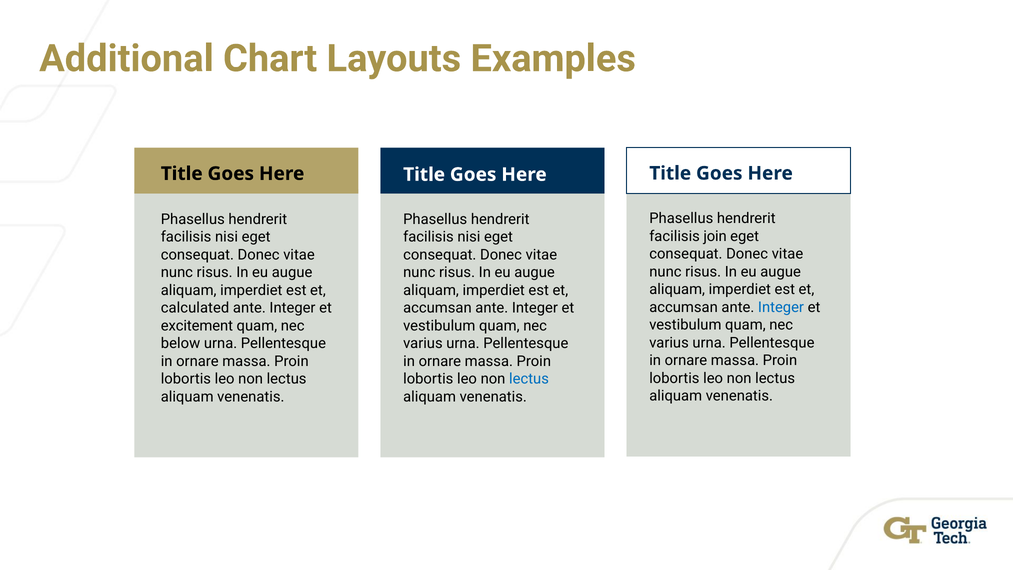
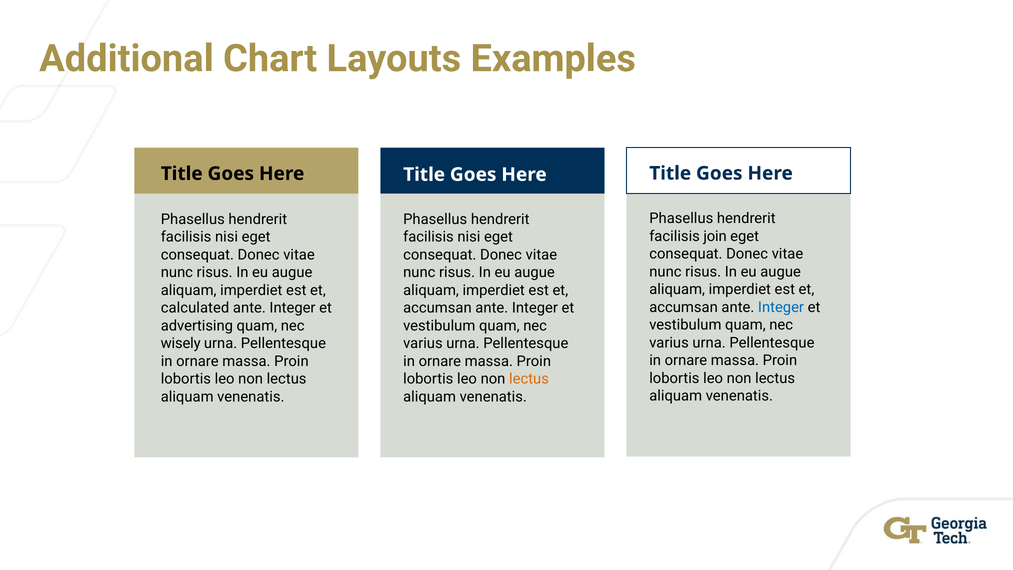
excitement: excitement -> advertising
below: below -> wisely
lectus at (529, 379) colour: blue -> orange
